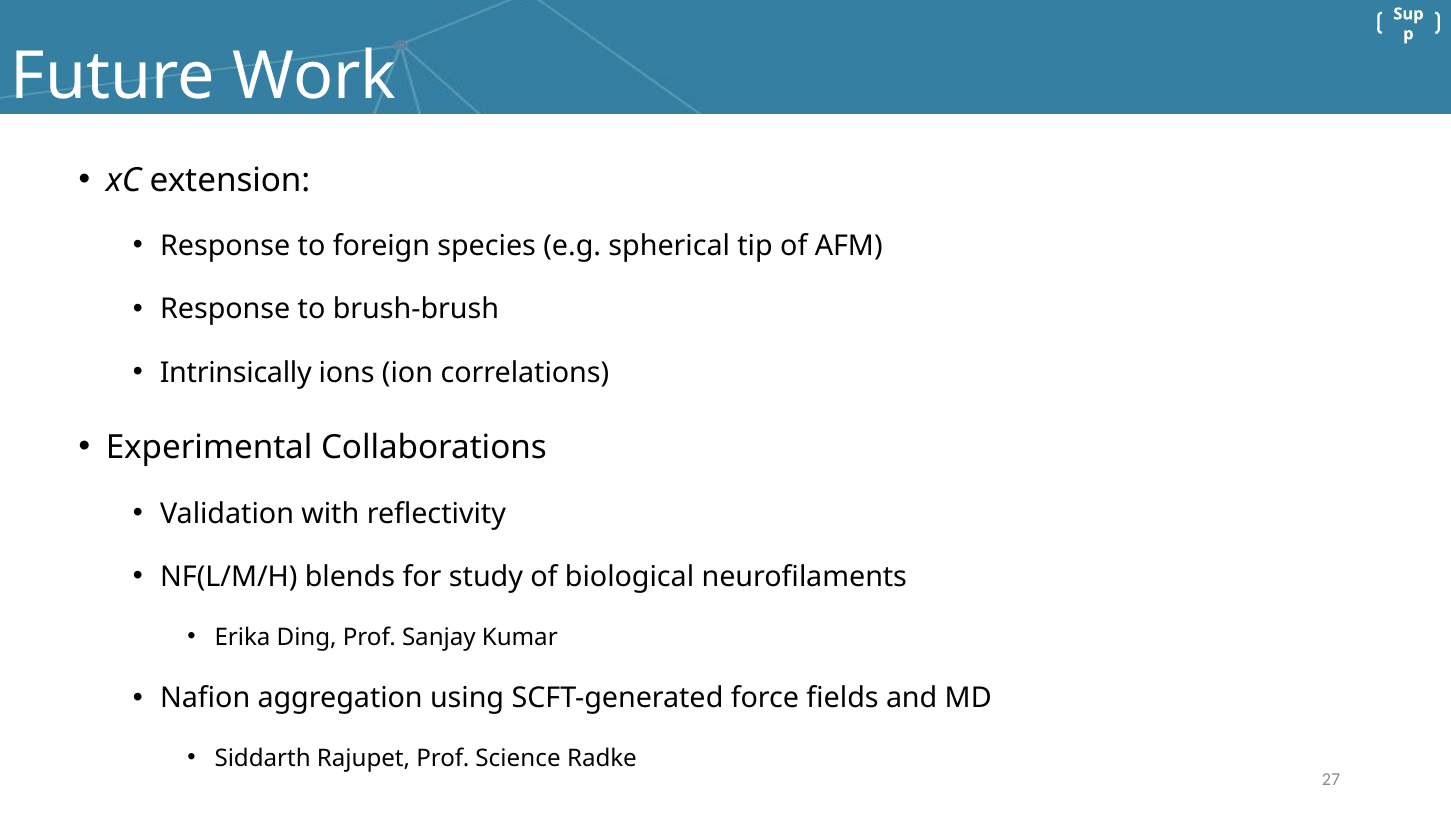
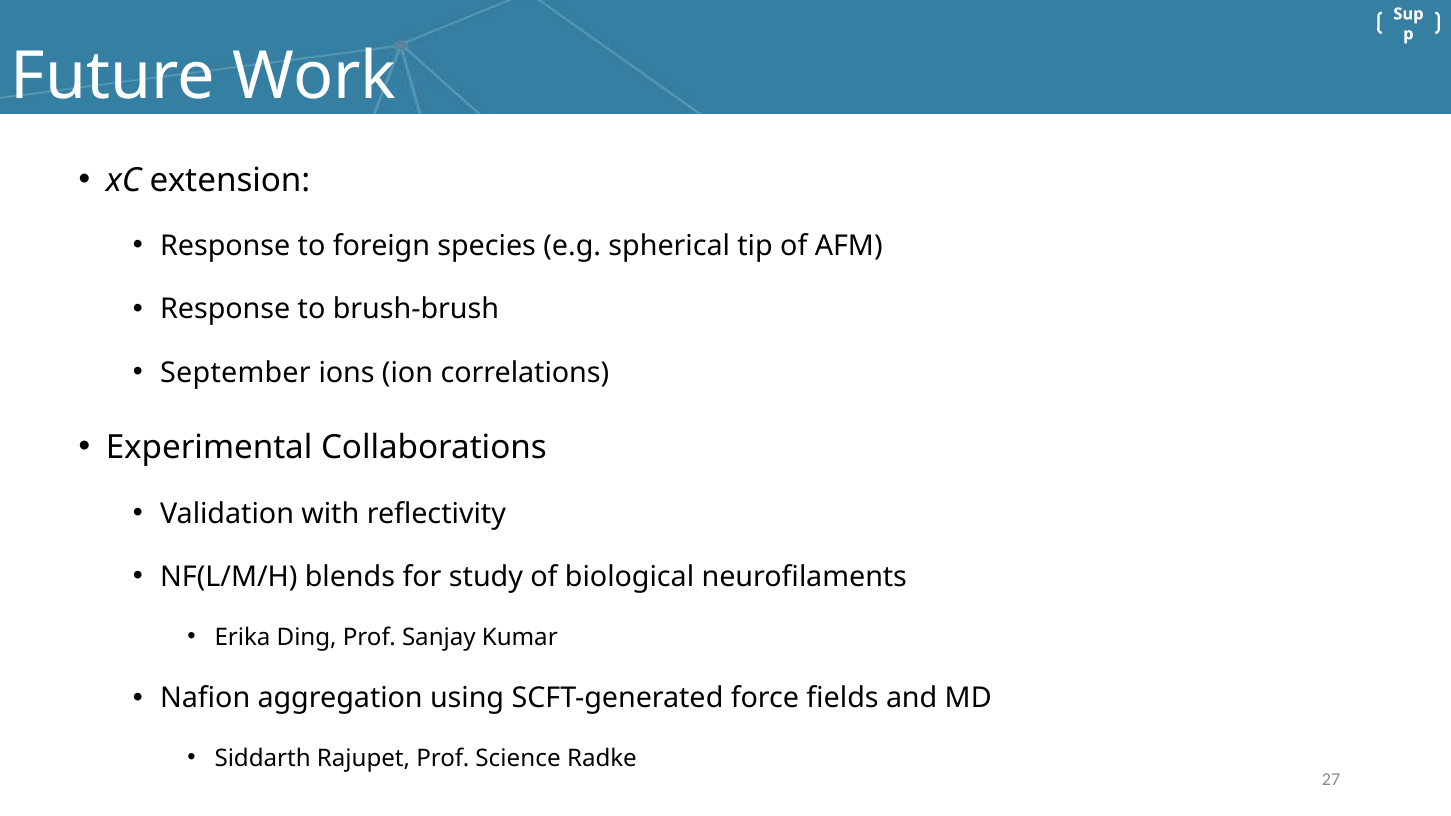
Intrinsically: Intrinsically -> September
